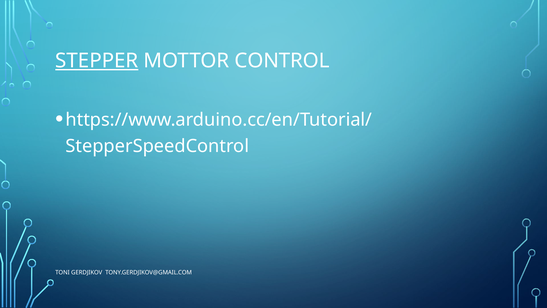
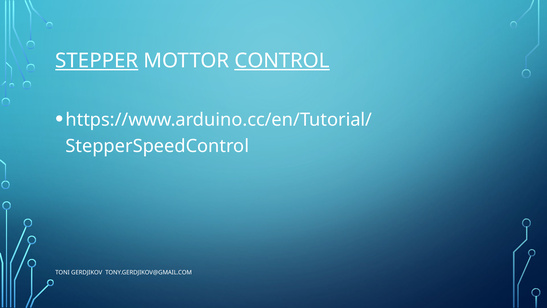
CONTROL underline: none -> present
